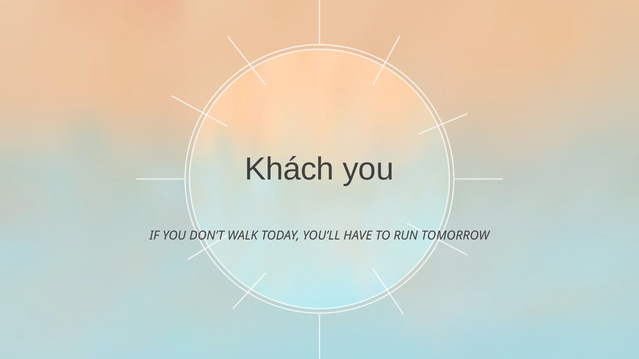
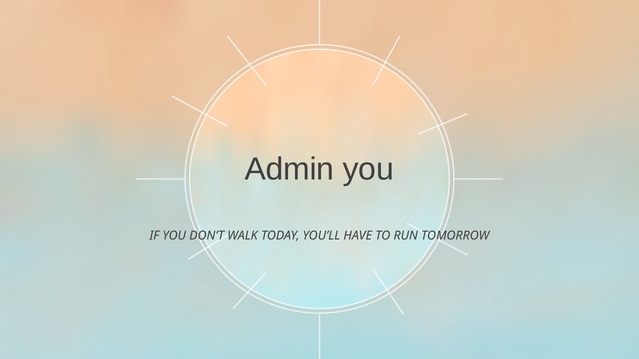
Khách: Khách -> Admin
